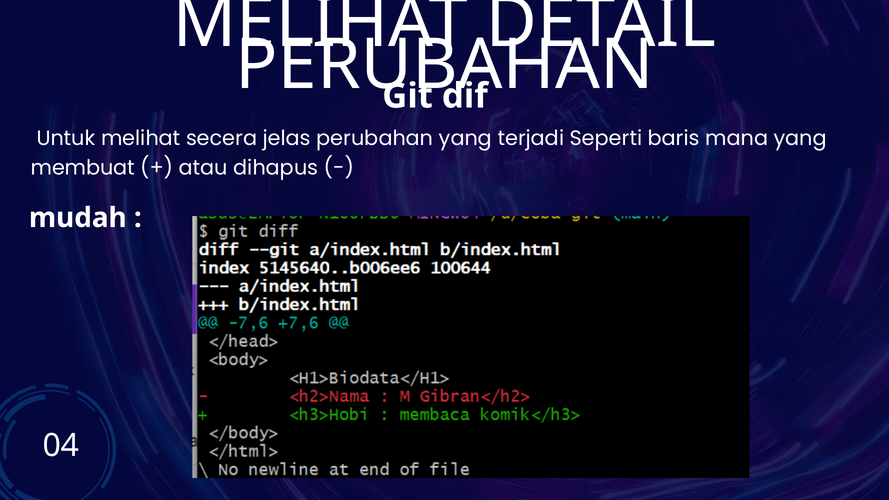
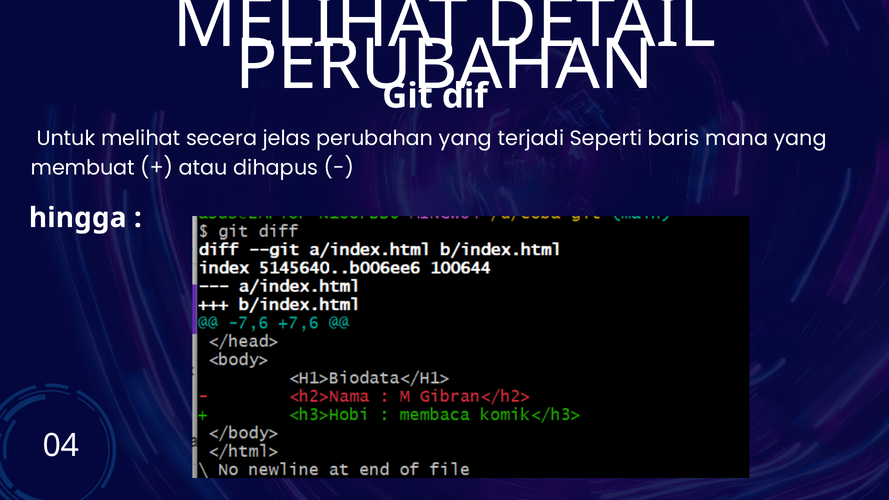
mudah: mudah -> hingga
